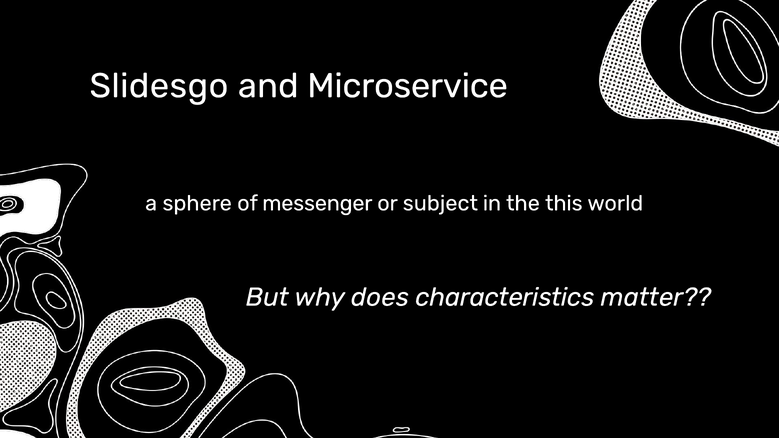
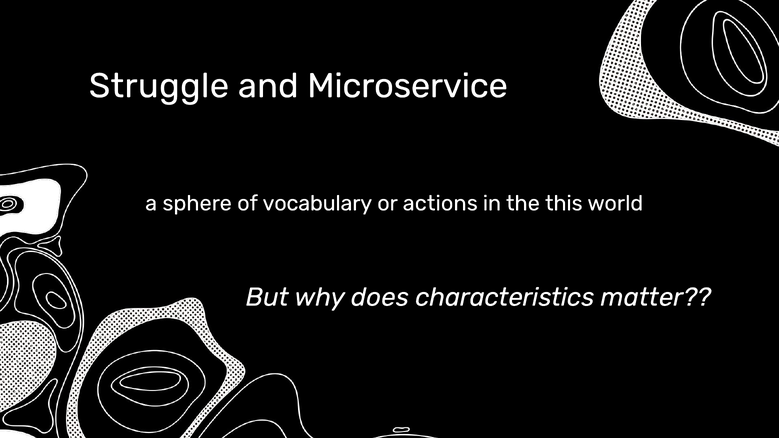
Slidesgo: Slidesgo -> Struggle
messenger: messenger -> vocabulary
subject: subject -> actions
